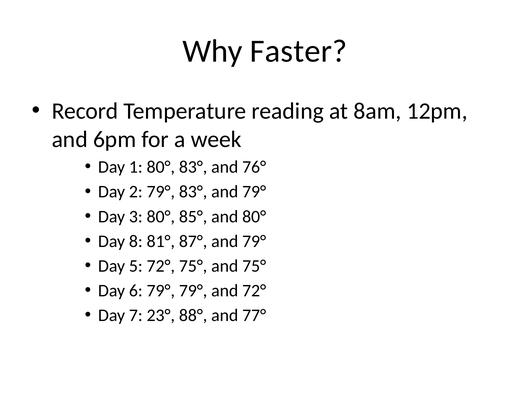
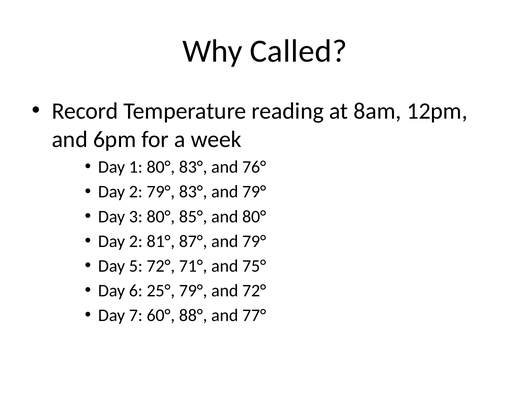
Faster: Faster -> Called
8 at (136, 242): 8 -> 2
72° 75°: 75° -> 71°
6 79°: 79° -> 25°
23°: 23° -> 60°
